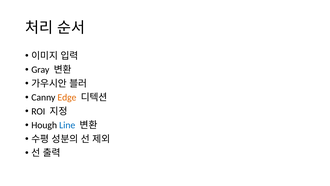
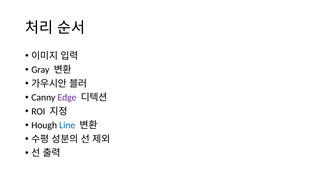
Edge colour: orange -> purple
